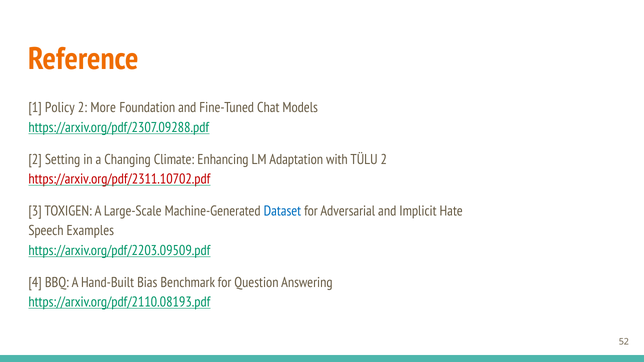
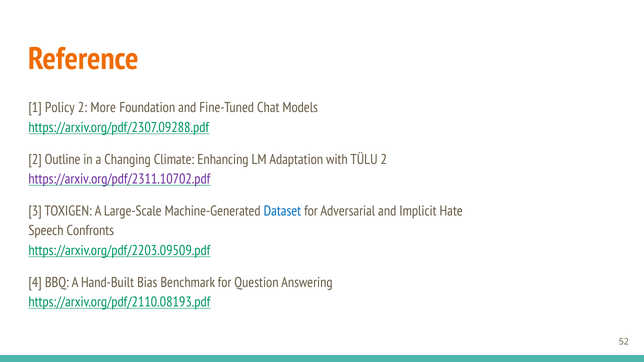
Setting: Setting -> Outline
https://arxiv.org/pdf/2311.10702.pdf colour: red -> purple
Examples: Examples -> Confronts
